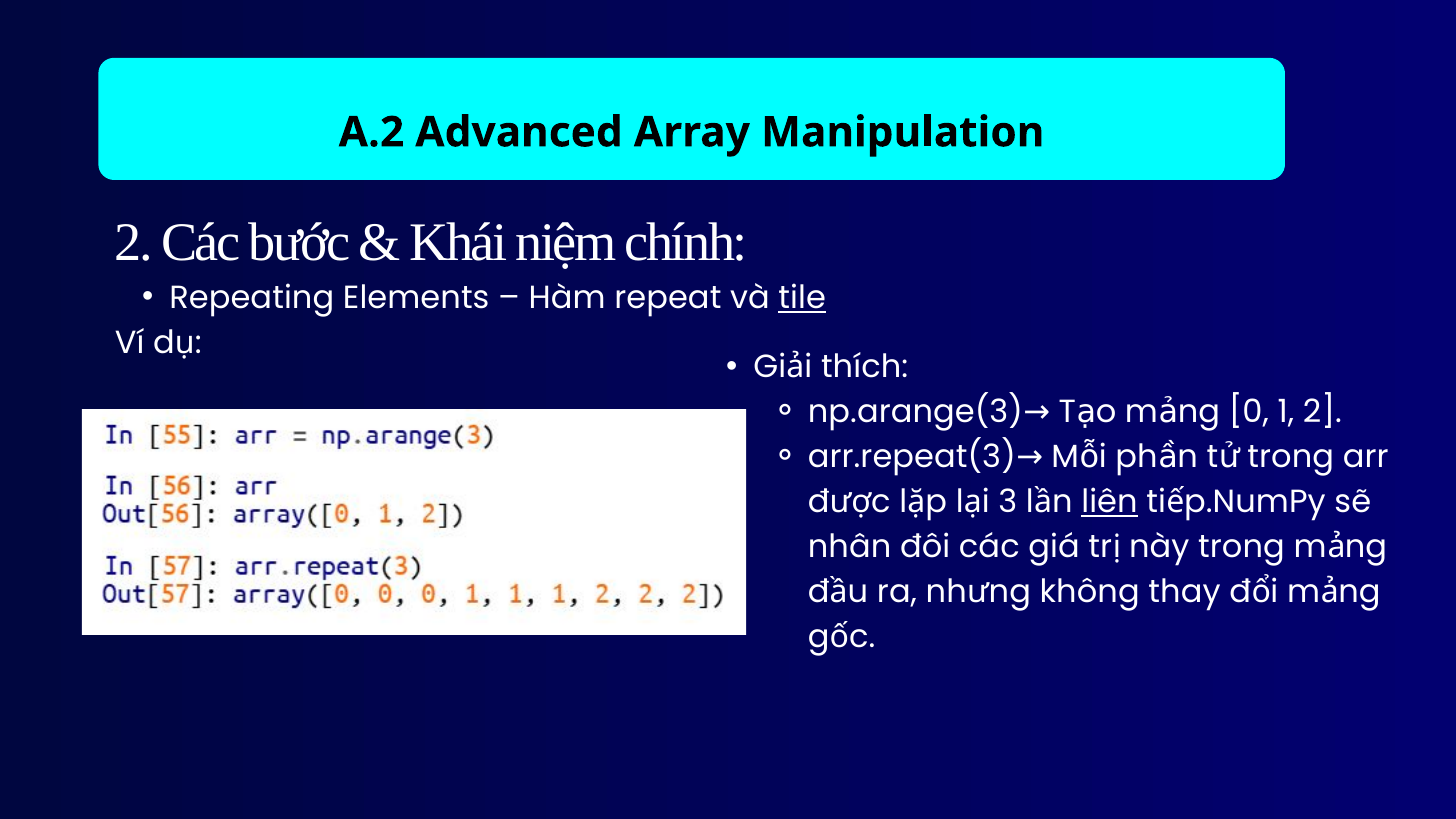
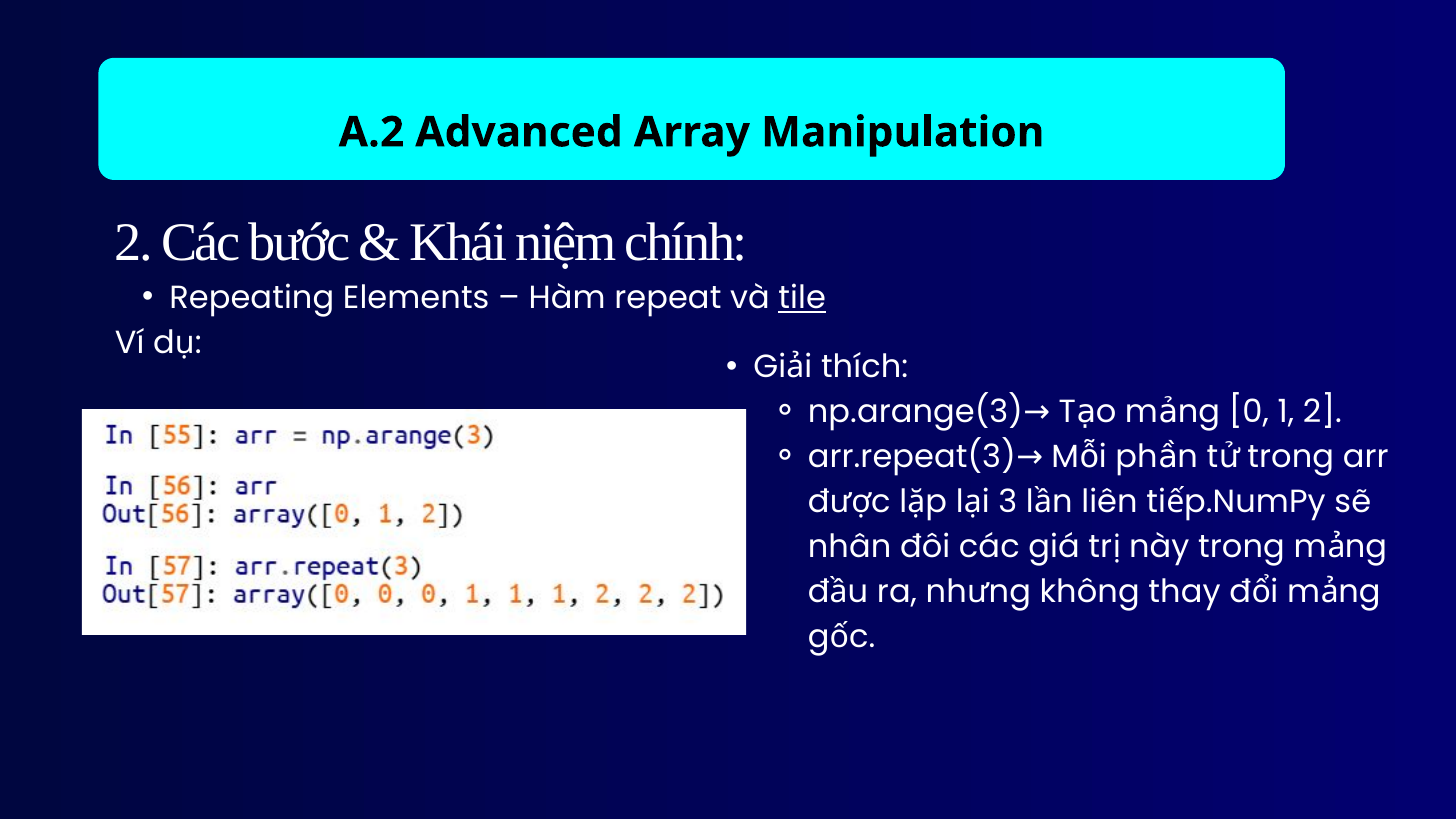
liên underline: present -> none
